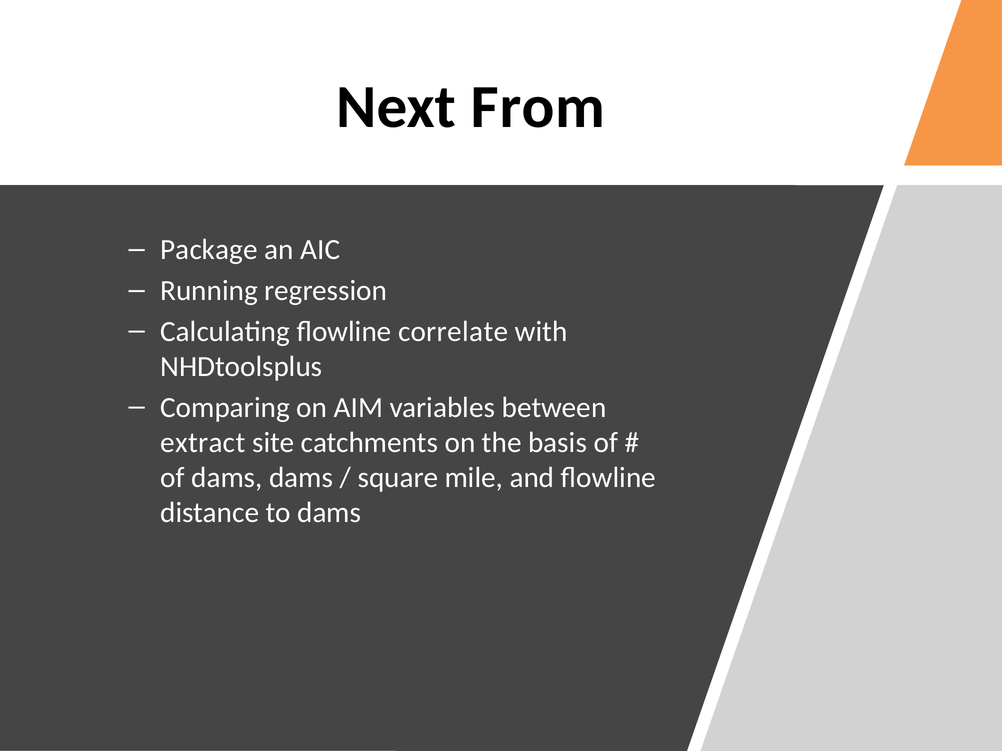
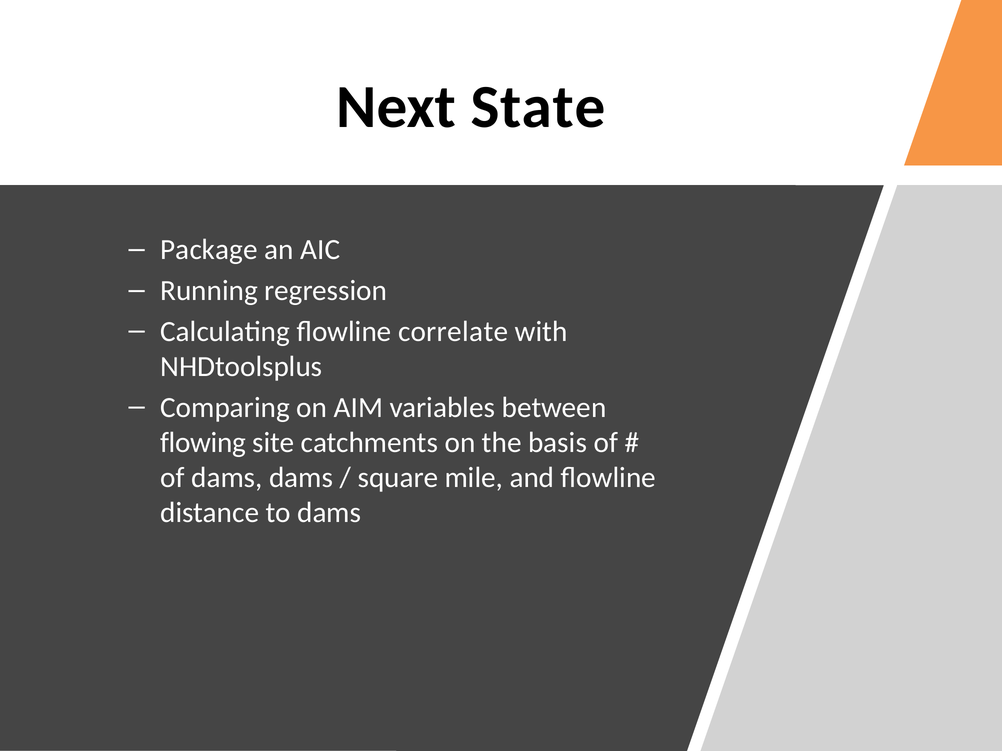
From: From -> State
extract: extract -> flowing
